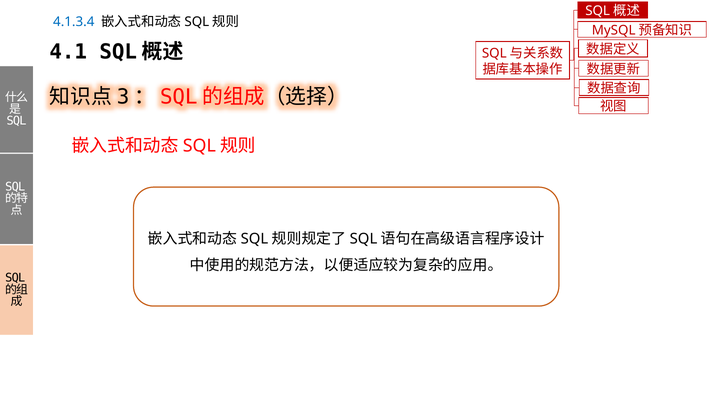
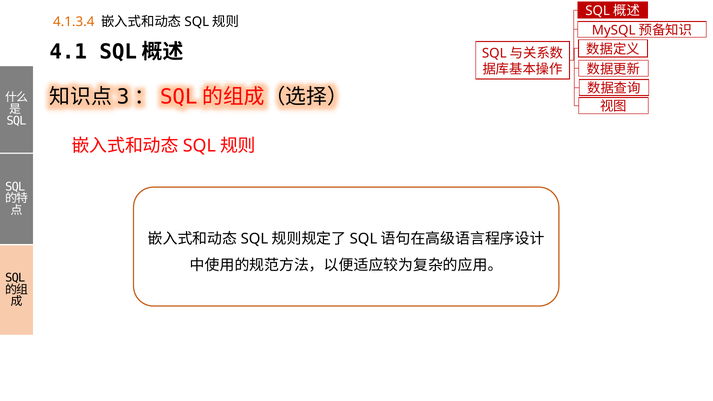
4.1.3.4 colour: blue -> orange
